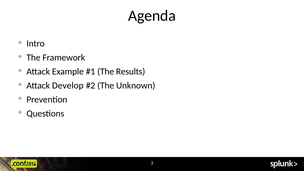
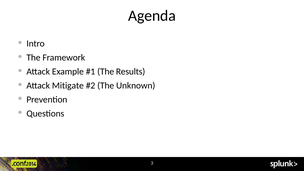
Develop: Develop -> Mitigate
